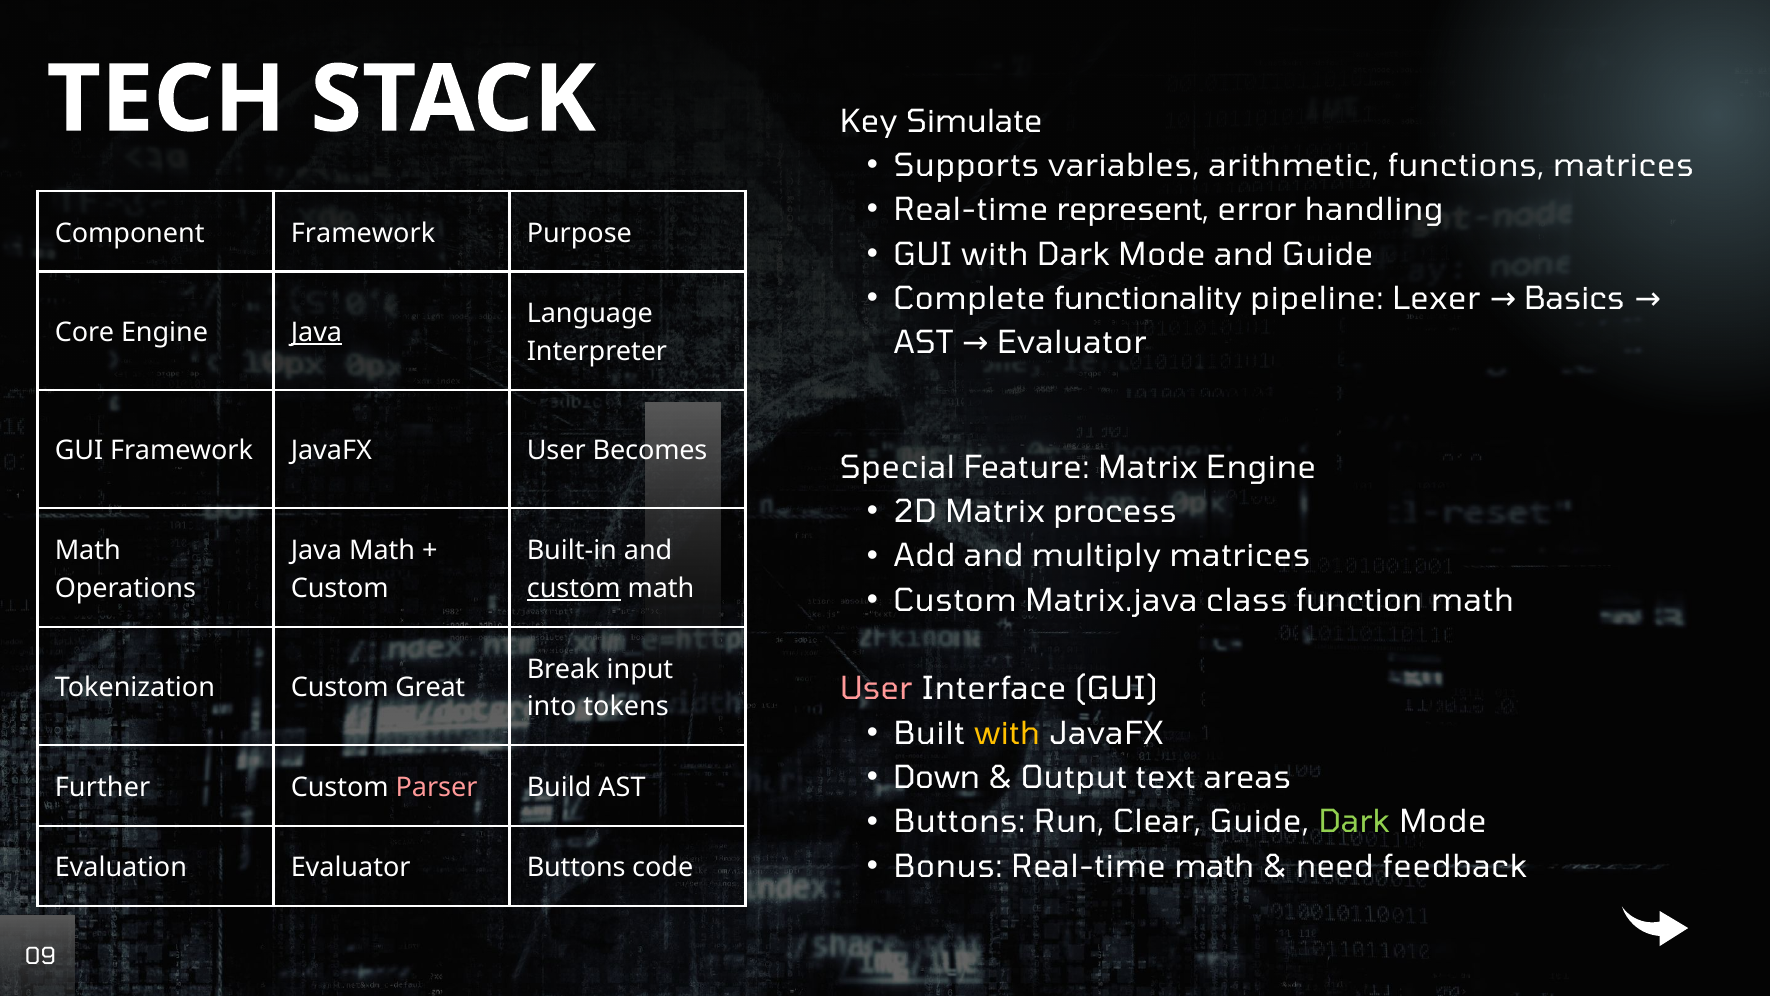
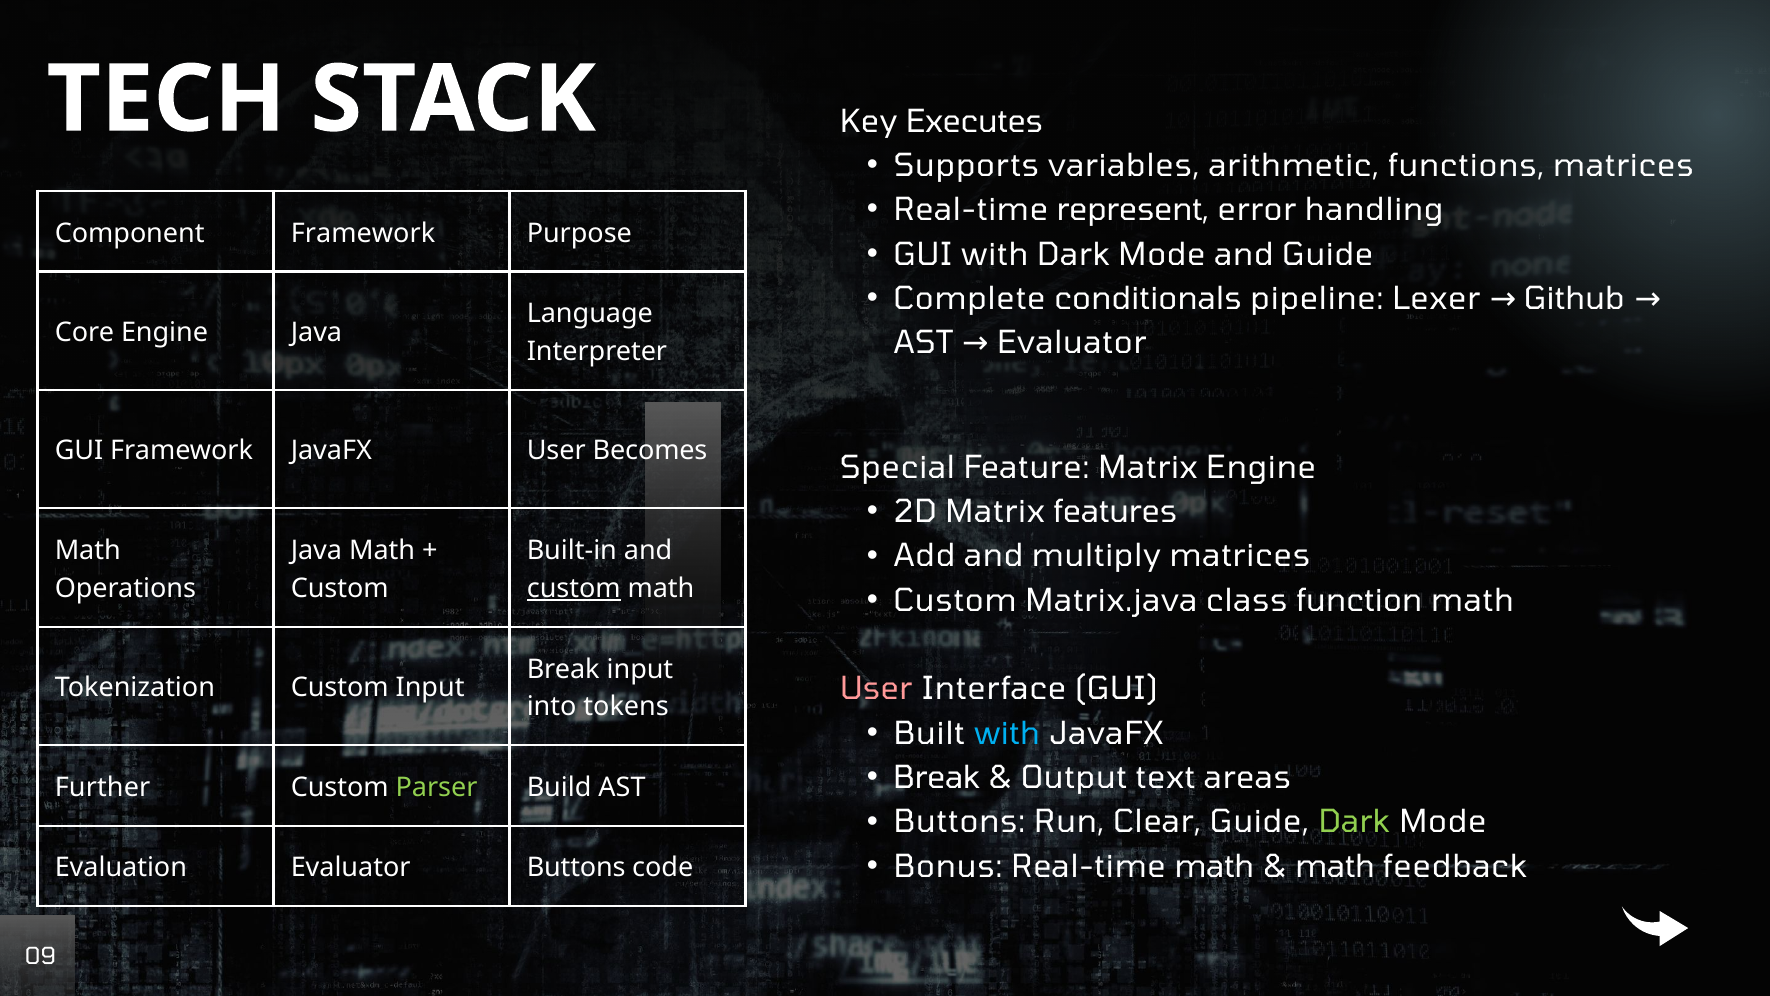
Simulate: Simulate -> Executes
functionality: functionality -> conditionals
Basics: Basics -> Github
Java at (316, 332) underline: present -> none
process: process -> features
Custom Great: Great -> Input
with at (1007, 733) colour: yellow -> light blue
Down at (937, 778): Down -> Break
Parser colour: pink -> light green
need at (1335, 866): need -> math
